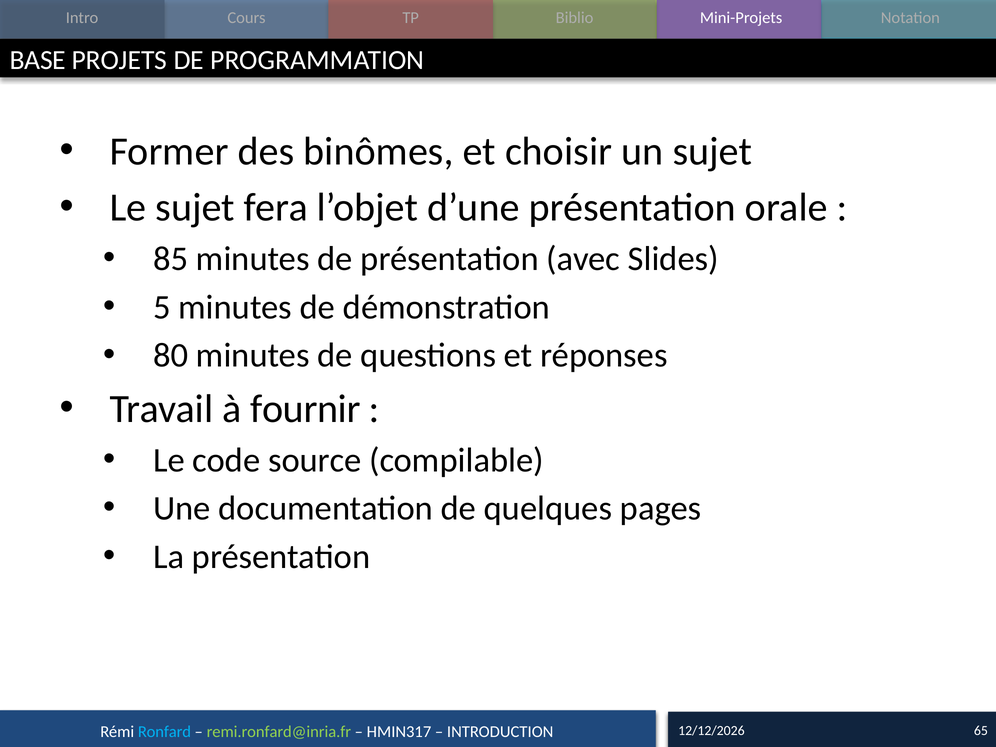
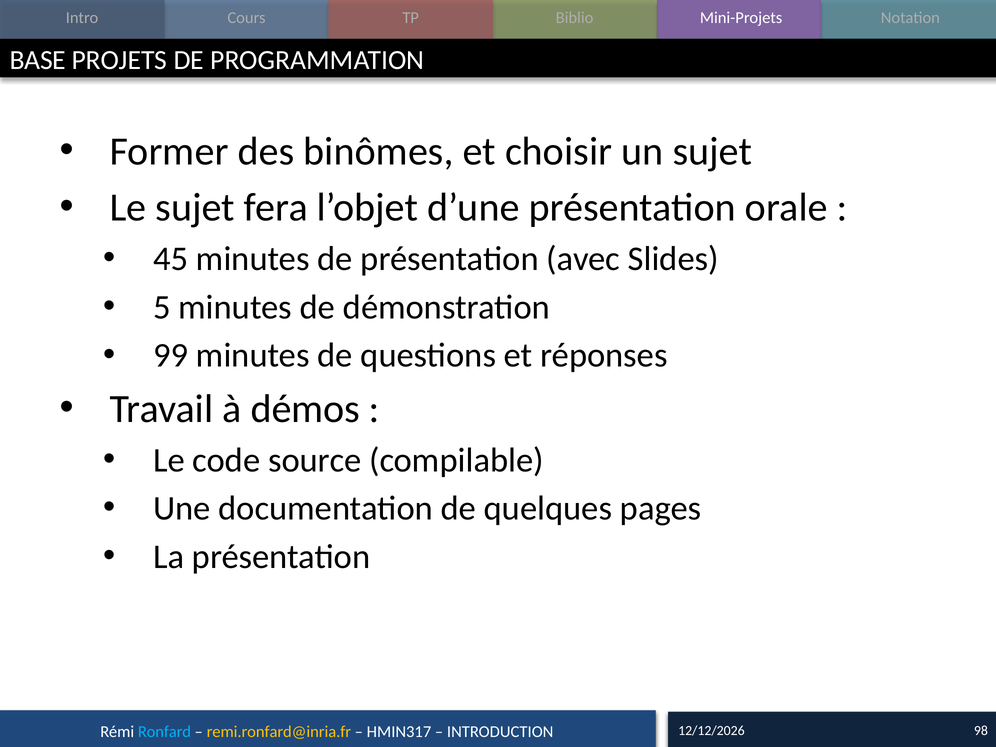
85: 85 -> 45
80: 80 -> 99
fournir: fournir -> démos
remi.ronfard@inria.fr colour: light green -> yellow
65: 65 -> 98
